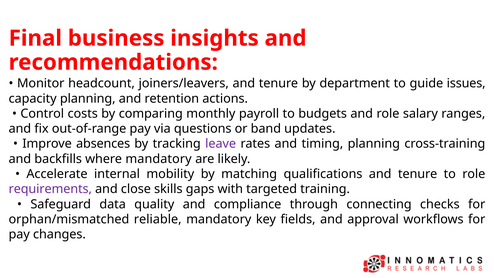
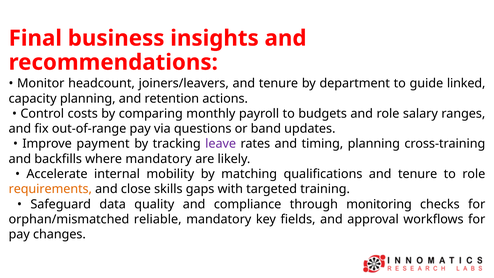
issues: issues -> linked
absences: absences -> payment
requirements colour: purple -> orange
connecting: connecting -> monitoring
